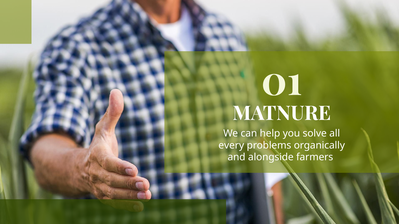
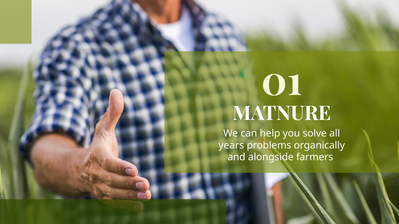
every: every -> years
